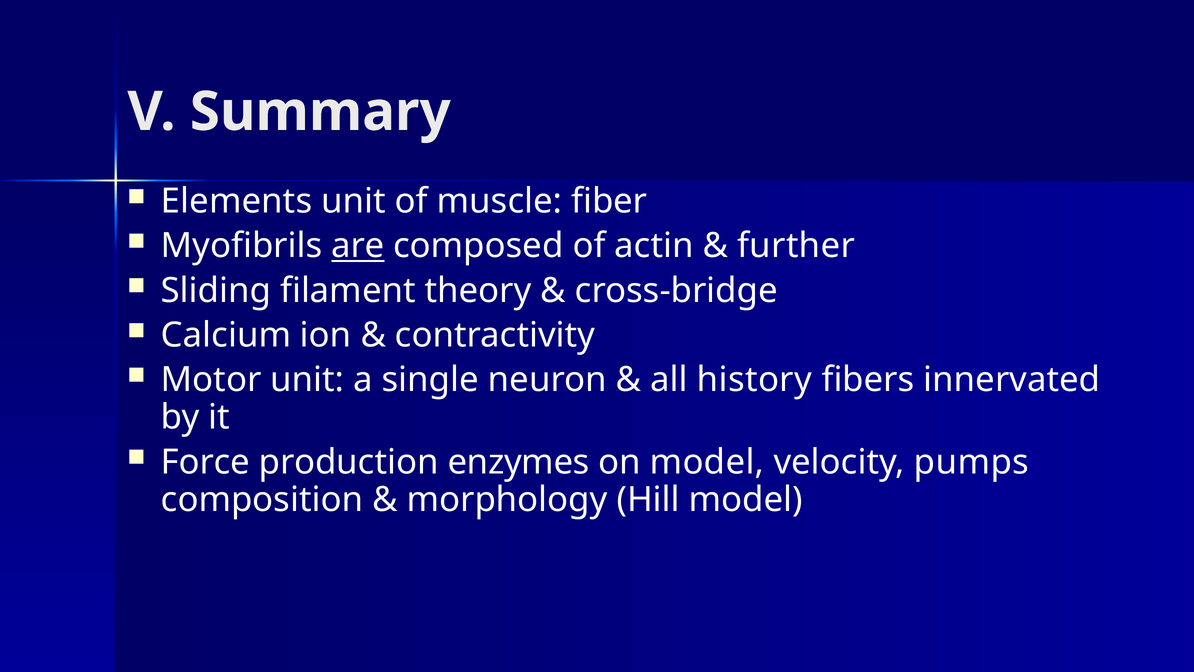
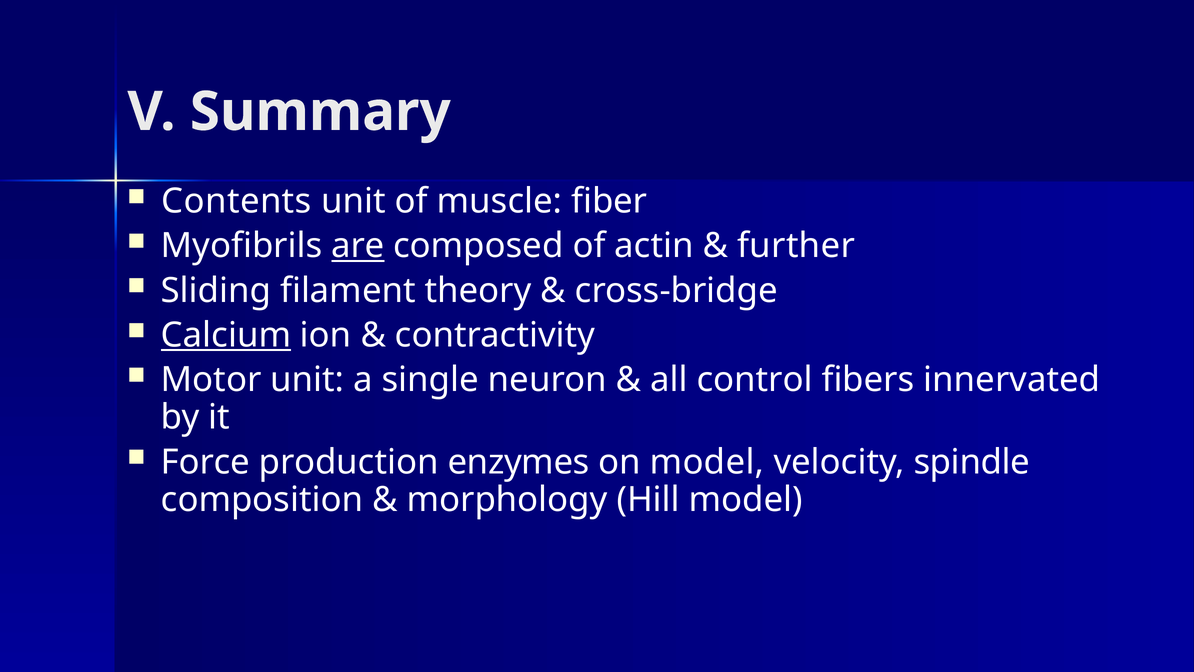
Elements: Elements -> Contents
Calcium underline: none -> present
history: history -> control
pumps: pumps -> spindle
